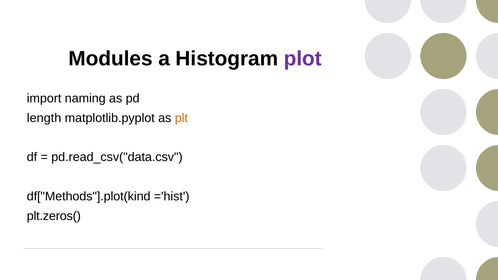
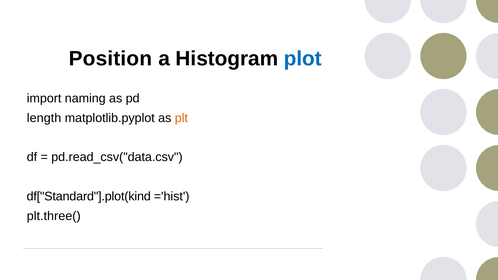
Modules: Modules -> Position
plot colour: purple -> blue
df["Methods"].plot(kind: df["Methods"].plot(kind -> df["Standard"].plot(kind
plt.zeros(: plt.zeros( -> plt.three(
